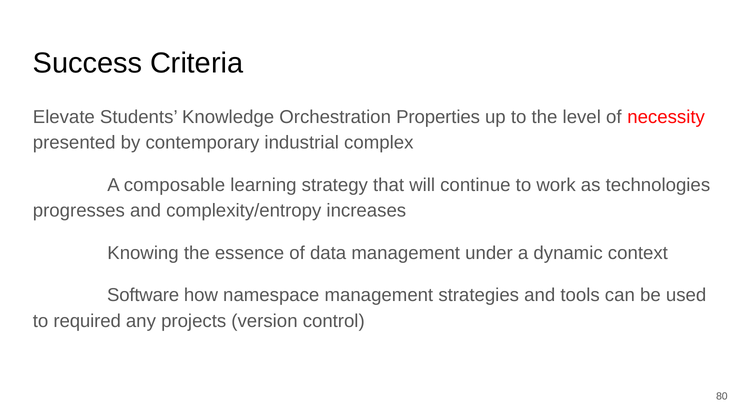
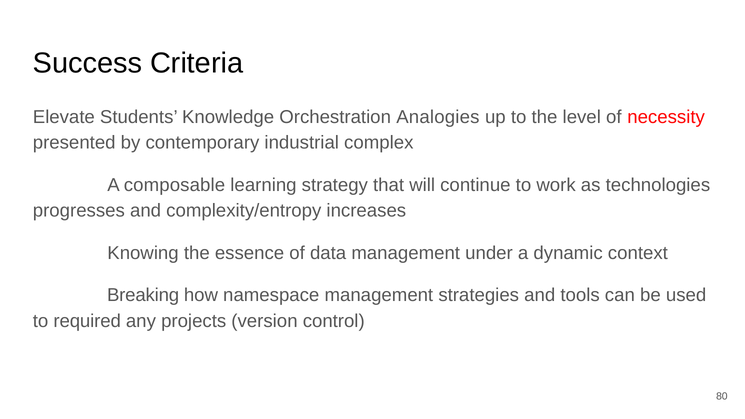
Properties: Properties -> Analogies
Software: Software -> Breaking
